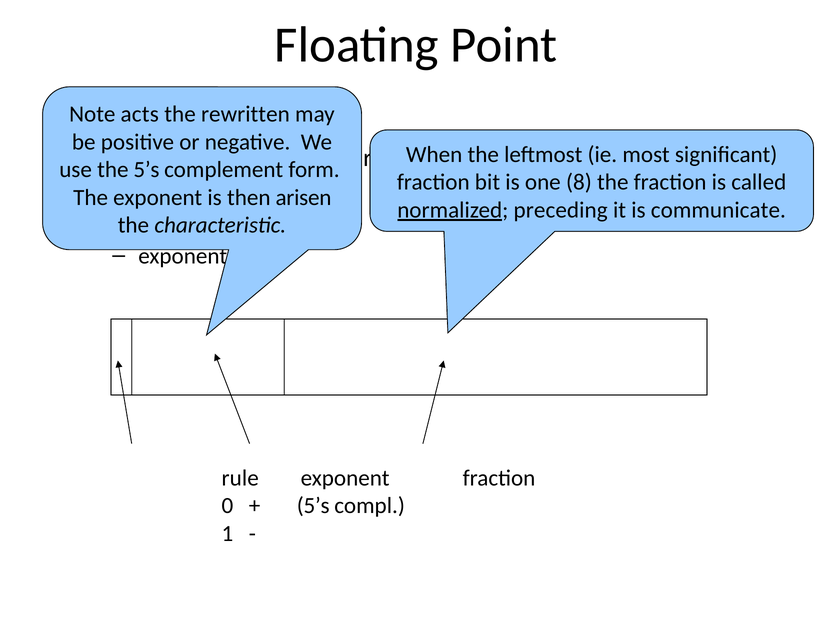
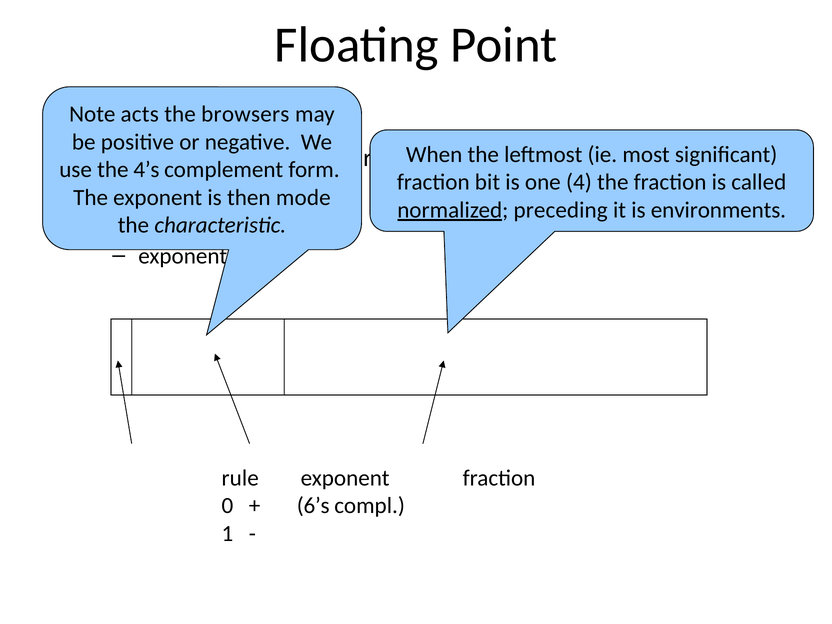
rewritten: rewritten -> browsers
5’s at (146, 170): 5’s -> 4’s
8: 8 -> 4
arisen: arisen -> mode
communicate: communicate -> environments
5’s at (313, 506): 5’s -> 6’s
